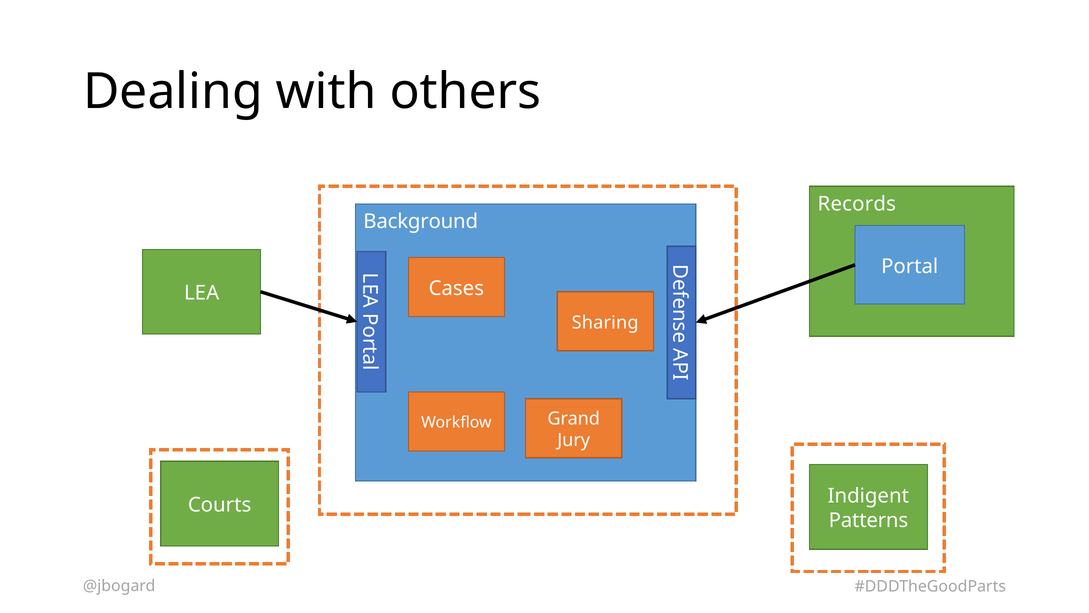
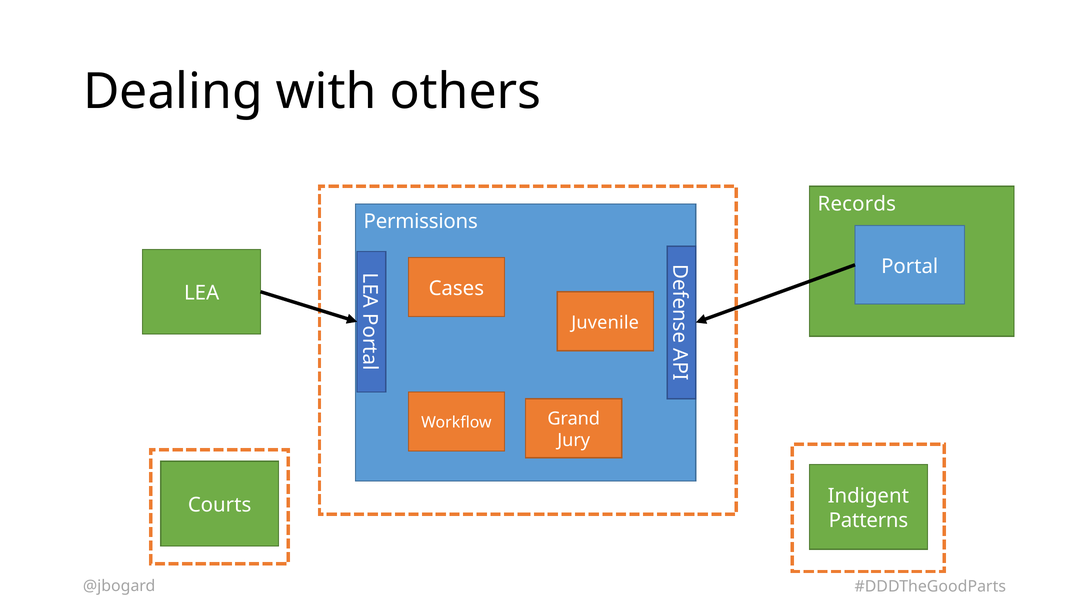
Background: Background -> Permissions
Sharing: Sharing -> Juvenile
